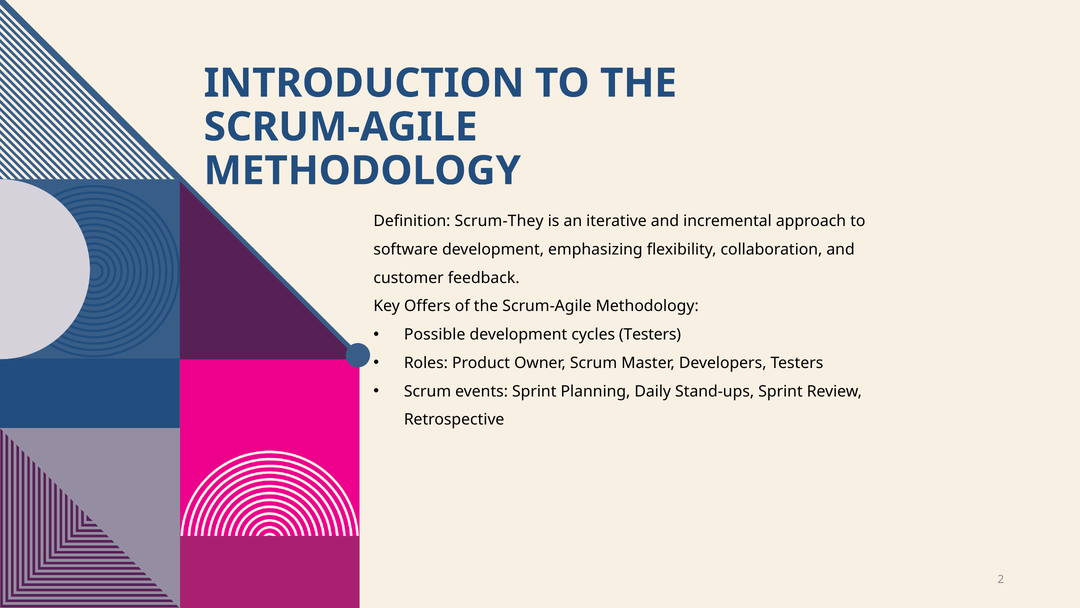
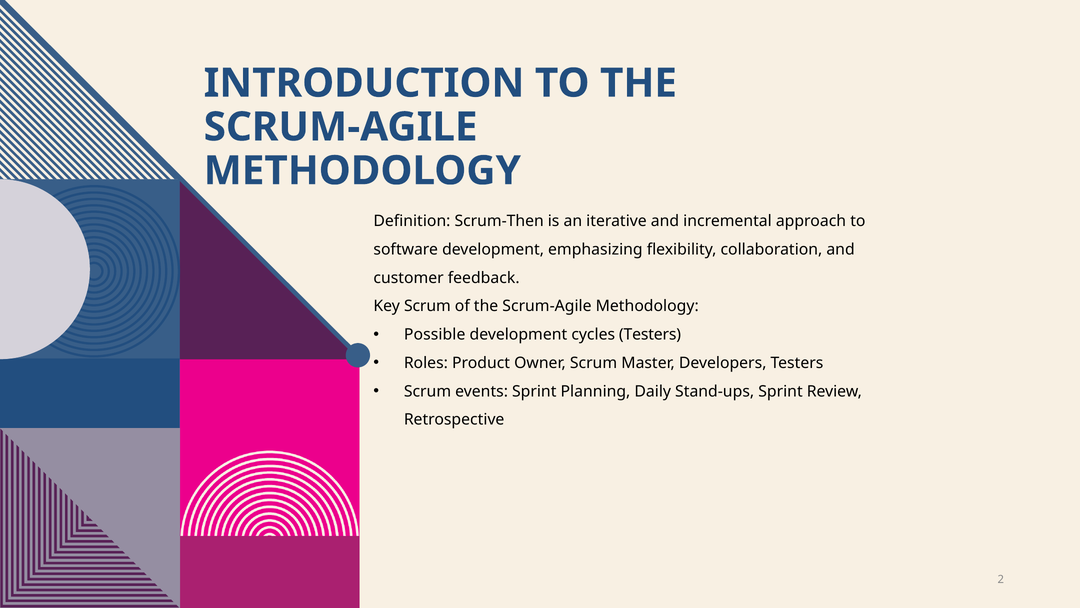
Scrum-They: Scrum-They -> Scrum-Then
Key Offers: Offers -> Scrum
